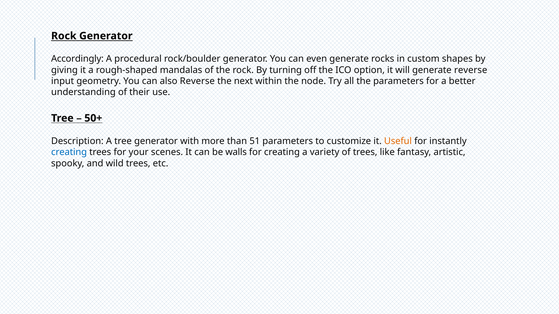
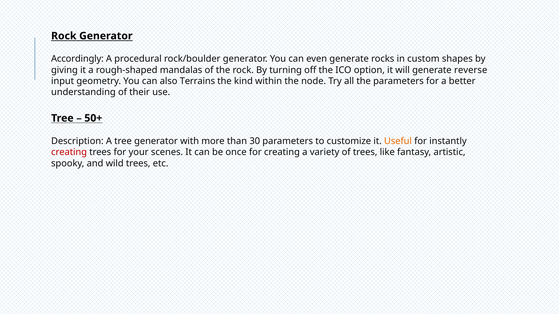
also Reverse: Reverse -> Terrains
next: next -> kind
51: 51 -> 30
creating at (69, 152) colour: blue -> red
walls: walls -> once
